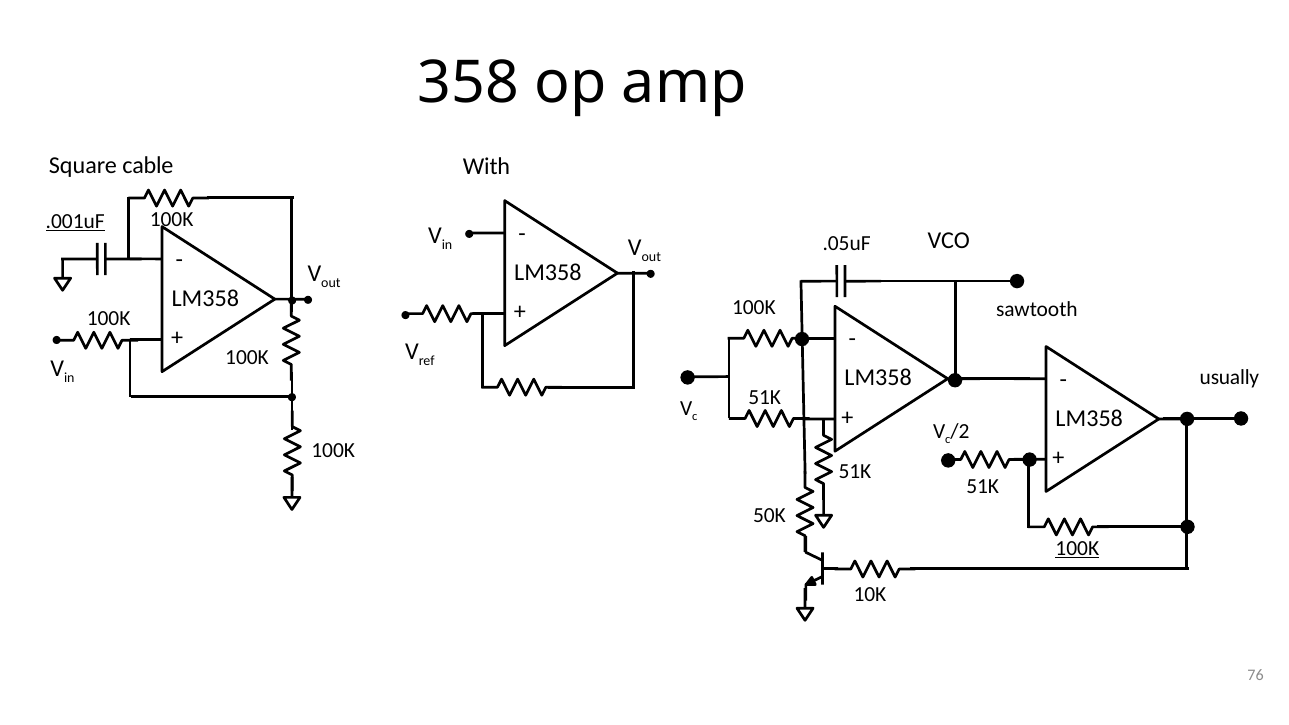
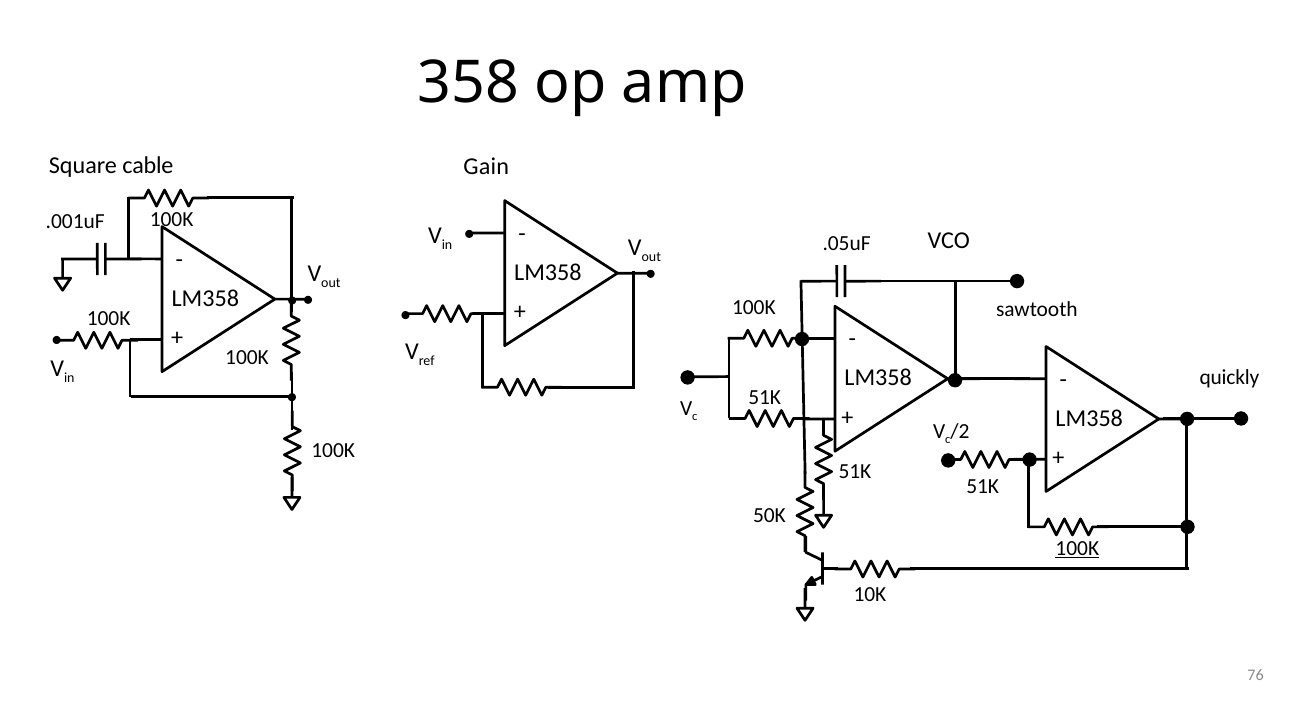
With: With -> Gain
.001uF underline: present -> none
usually: usually -> quickly
